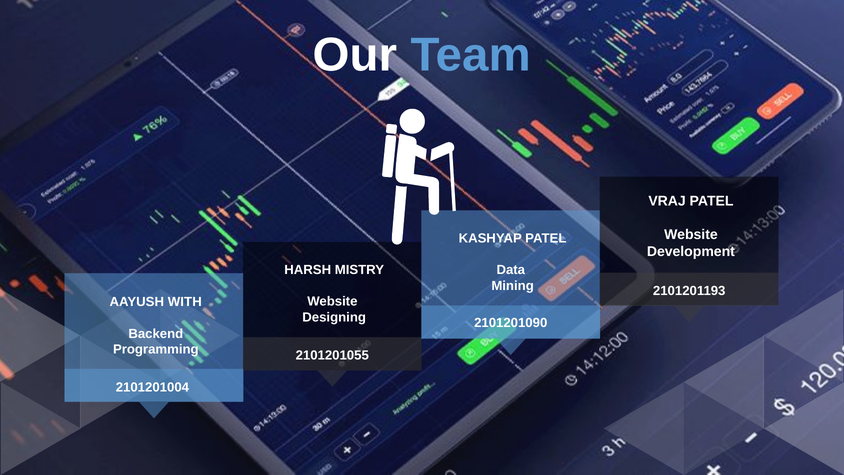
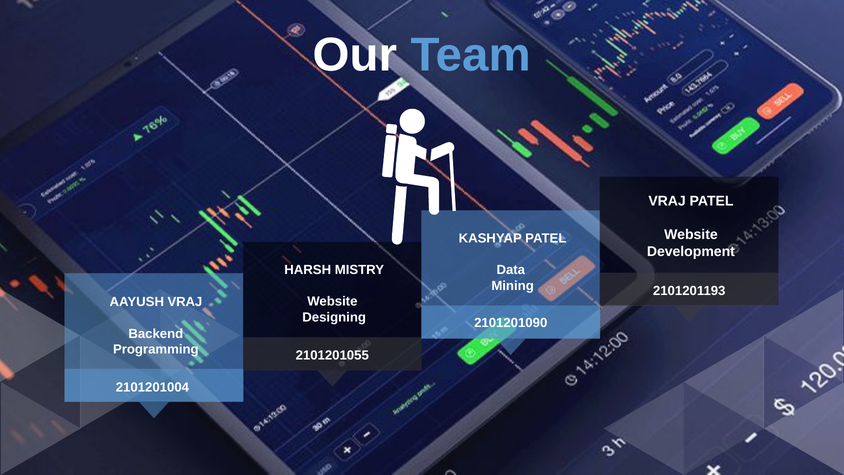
AAYUSH WITH: WITH -> VRAJ
